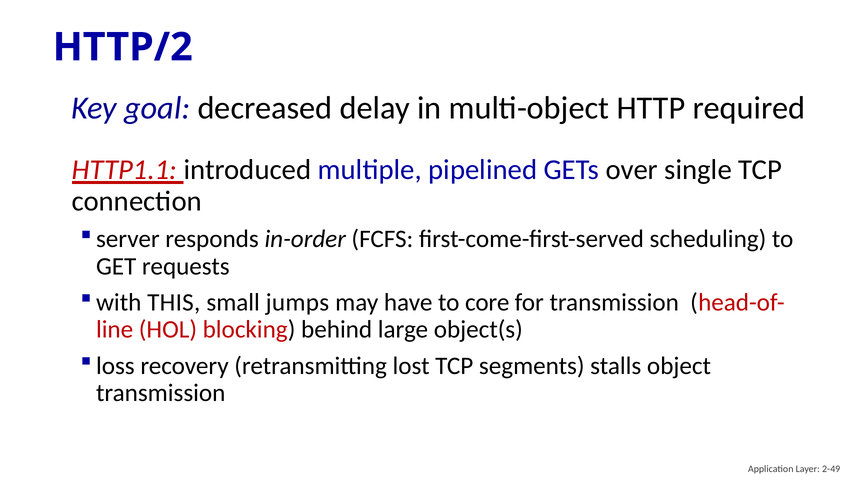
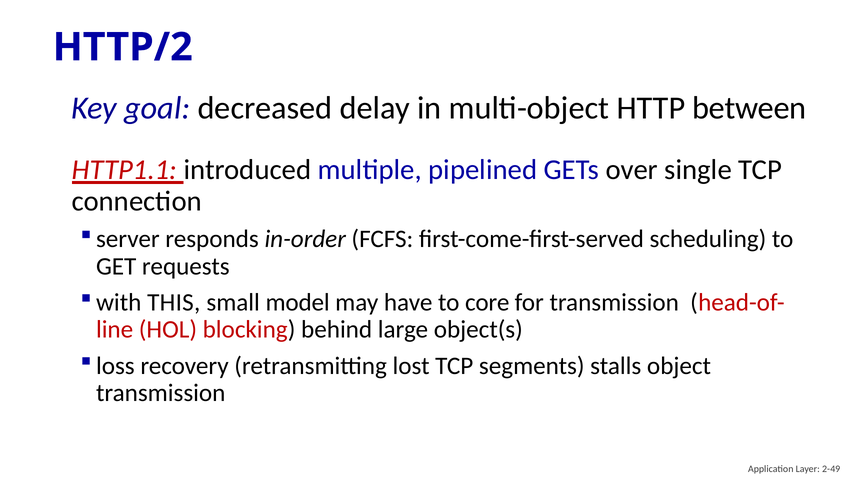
required: required -> between
jumps: jumps -> model
